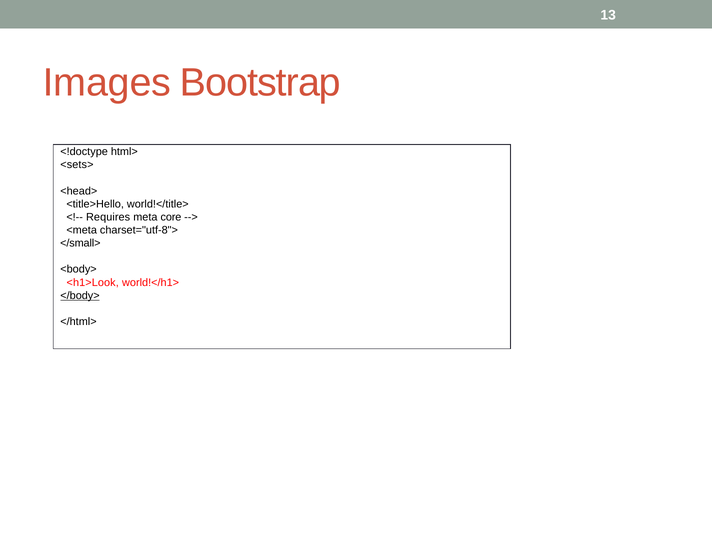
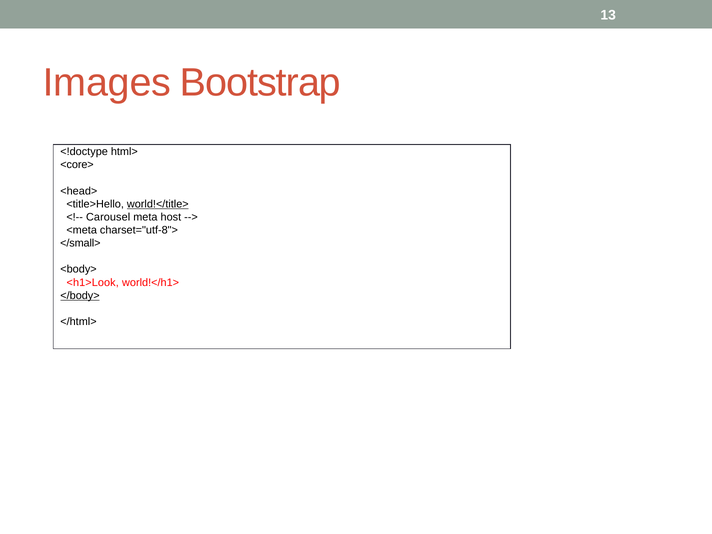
<sets>: <sets> -> <core>
world!</title> underline: none -> present
Requires: Requires -> Carousel
core: core -> host
